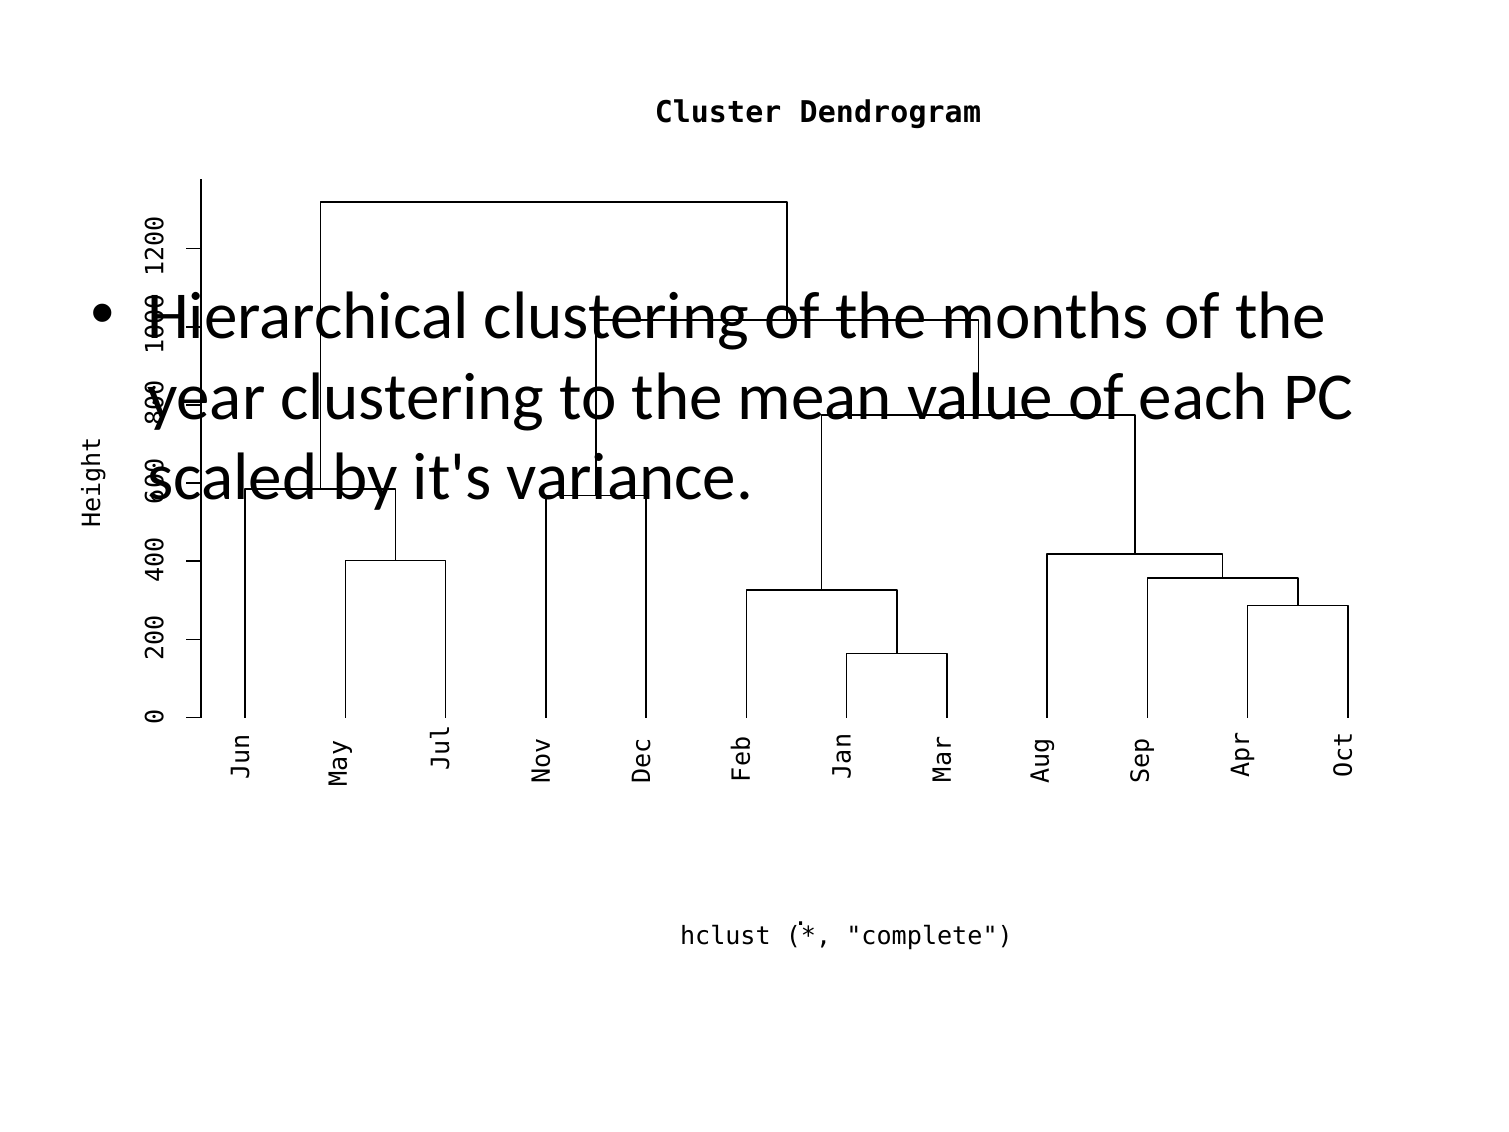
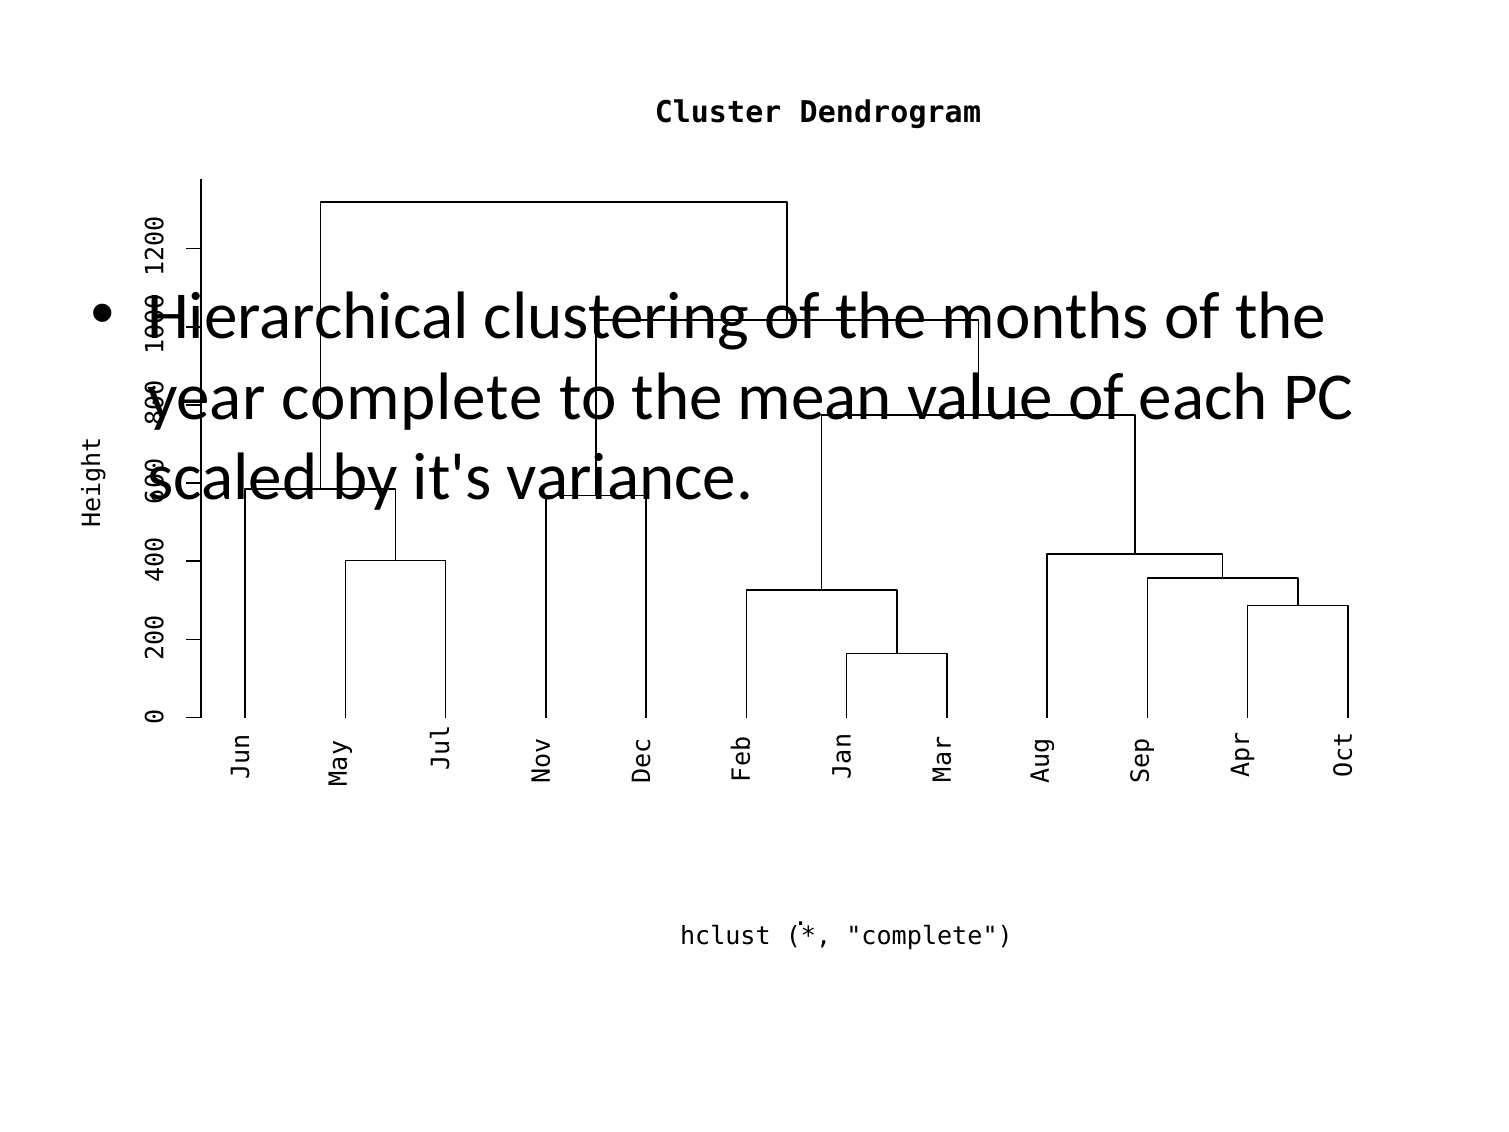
clustering at (412, 397): clustering -> complete
